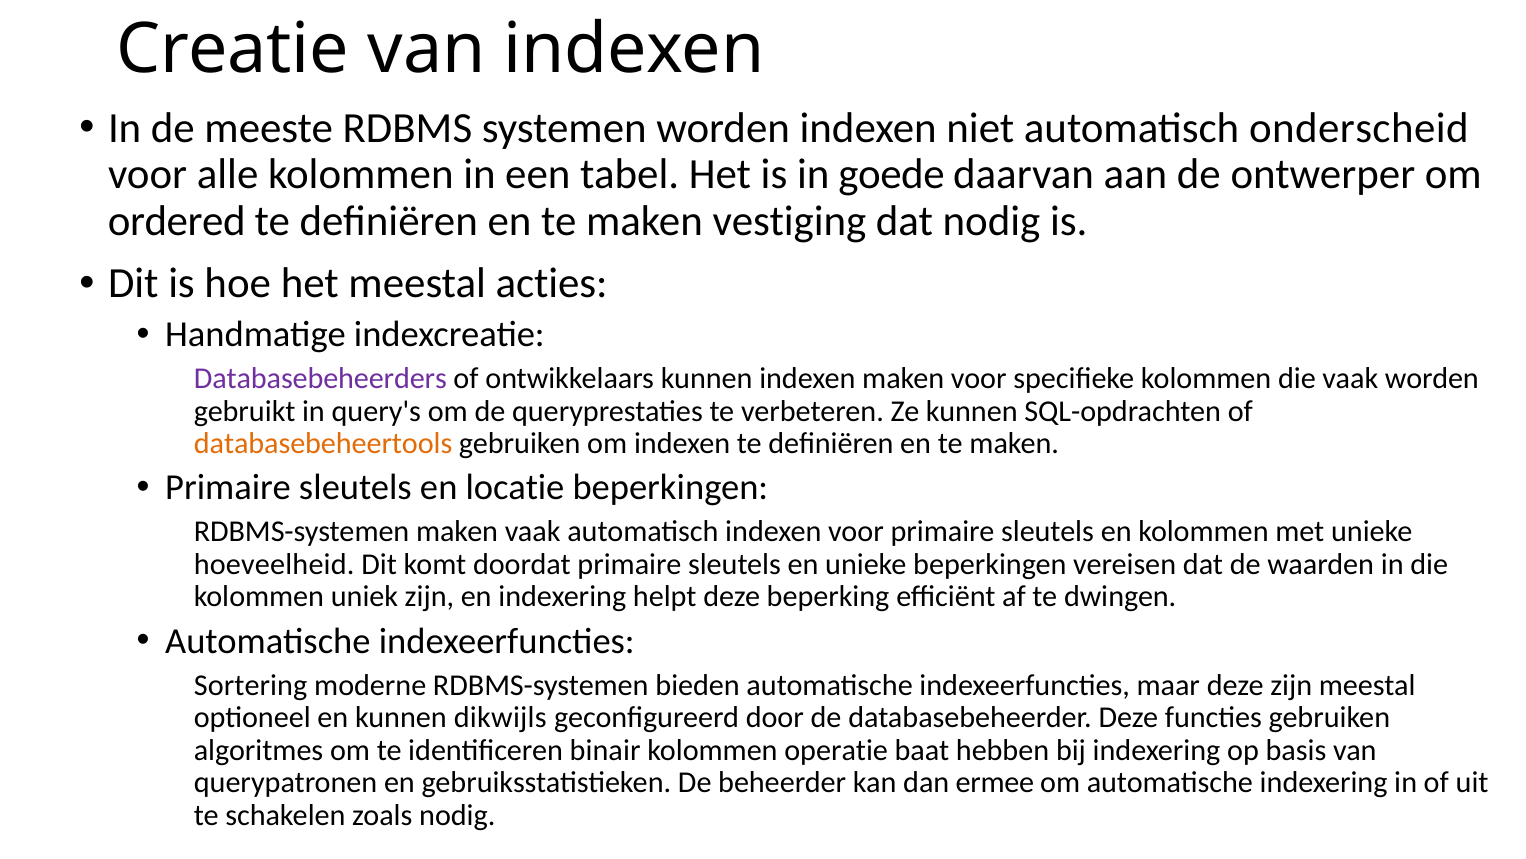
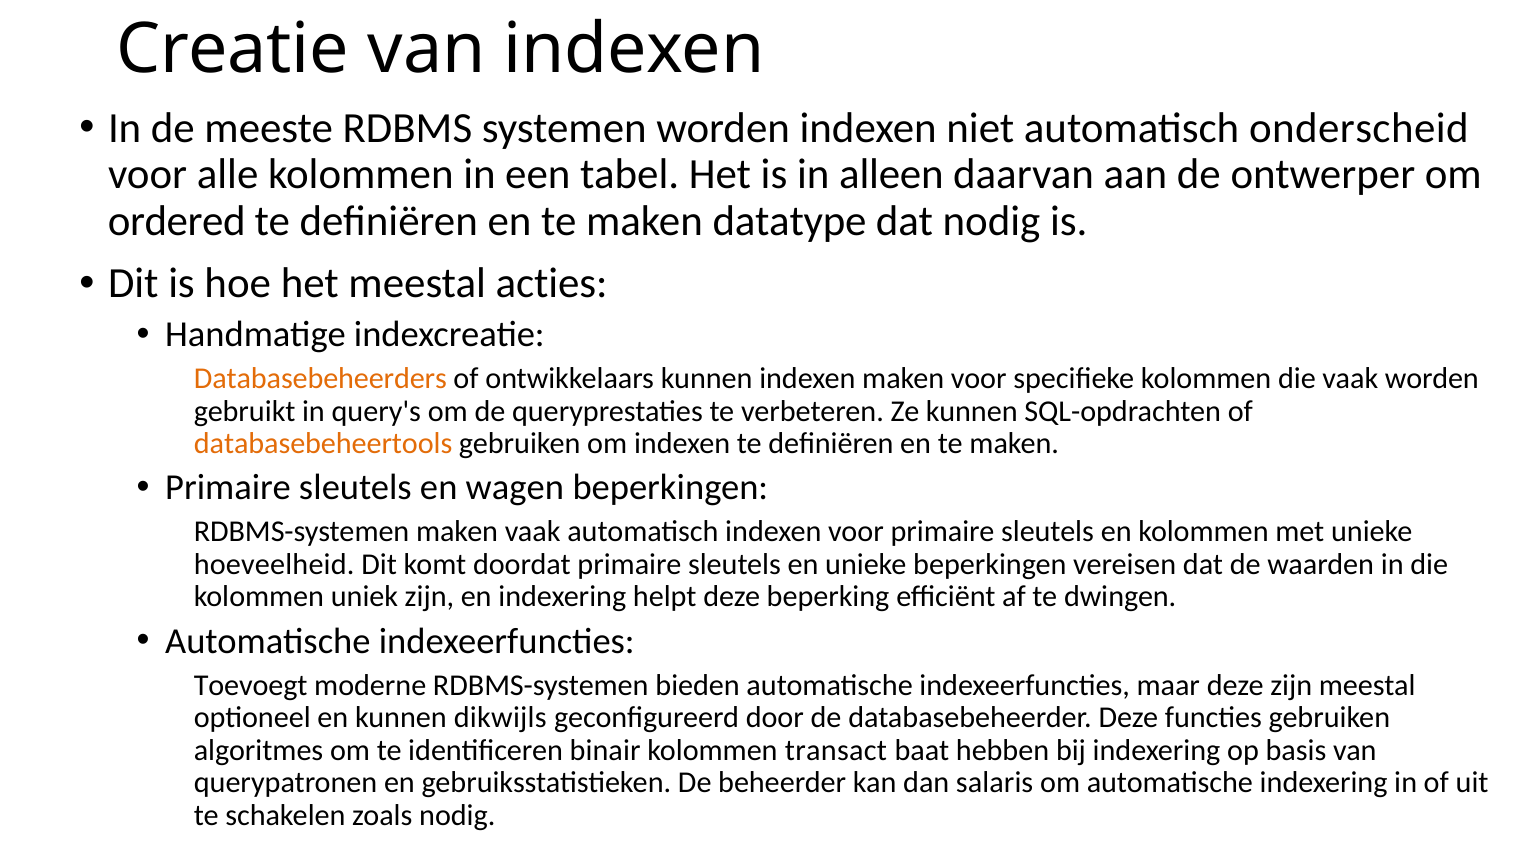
goede: goede -> alleen
vestiging: vestiging -> datatype
Databasebeheerders colour: purple -> orange
locatie: locatie -> wagen
Sortering: Sortering -> Toevoegt
operatie: operatie -> transact
ermee: ermee -> salaris
